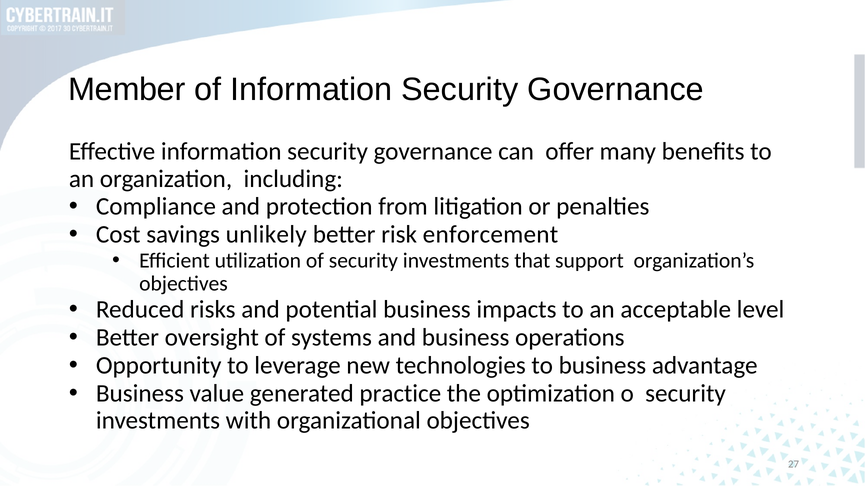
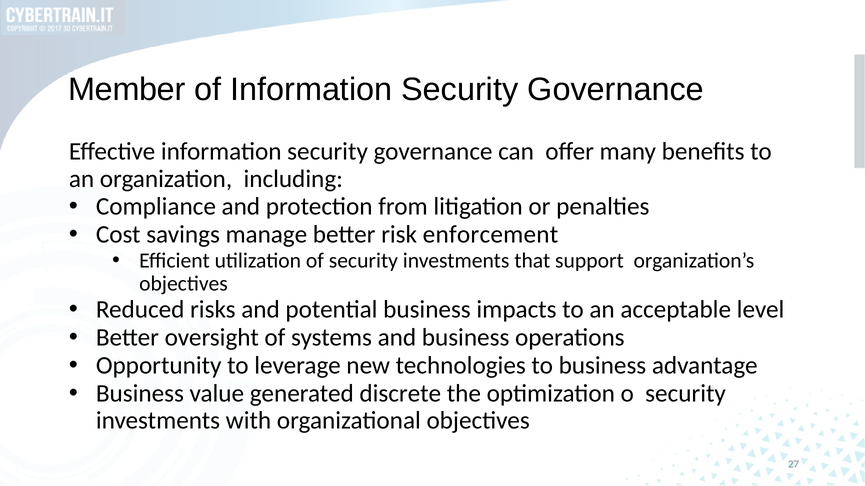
unlikely: unlikely -> manage
practice: practice -> discrete
